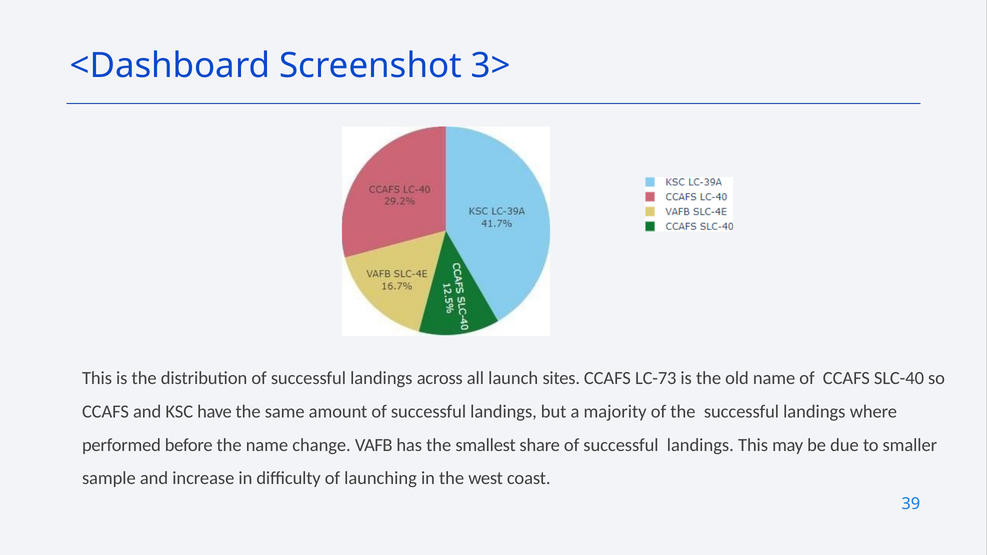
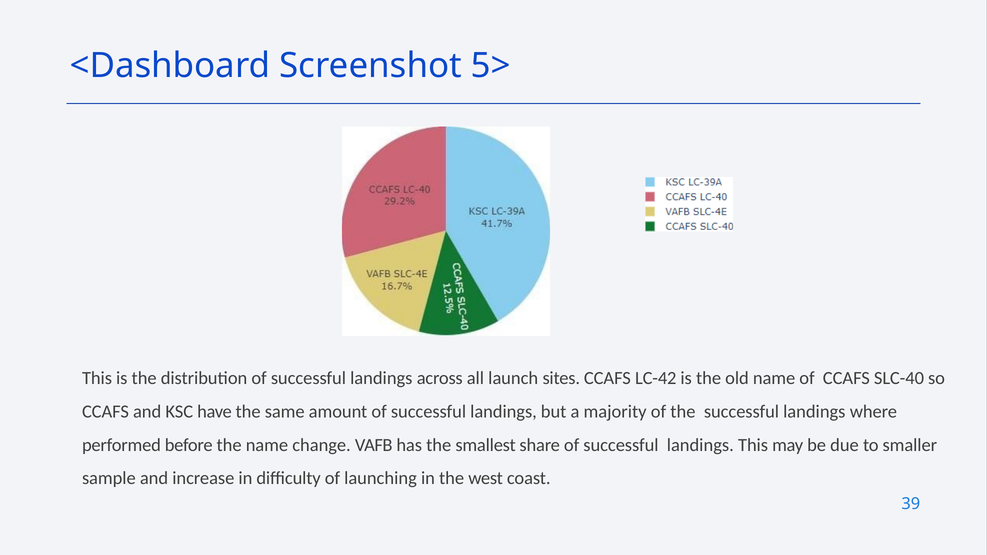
3>: 3> -> 5>
LC-73: LC-73 -> LC-42
